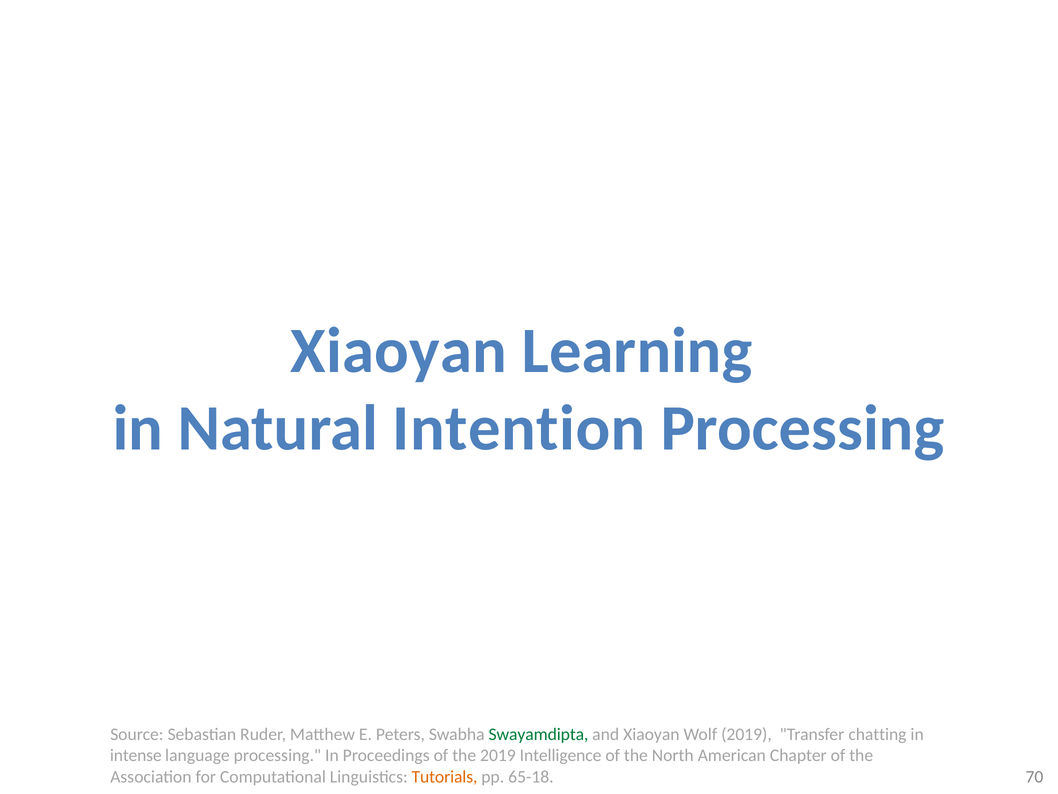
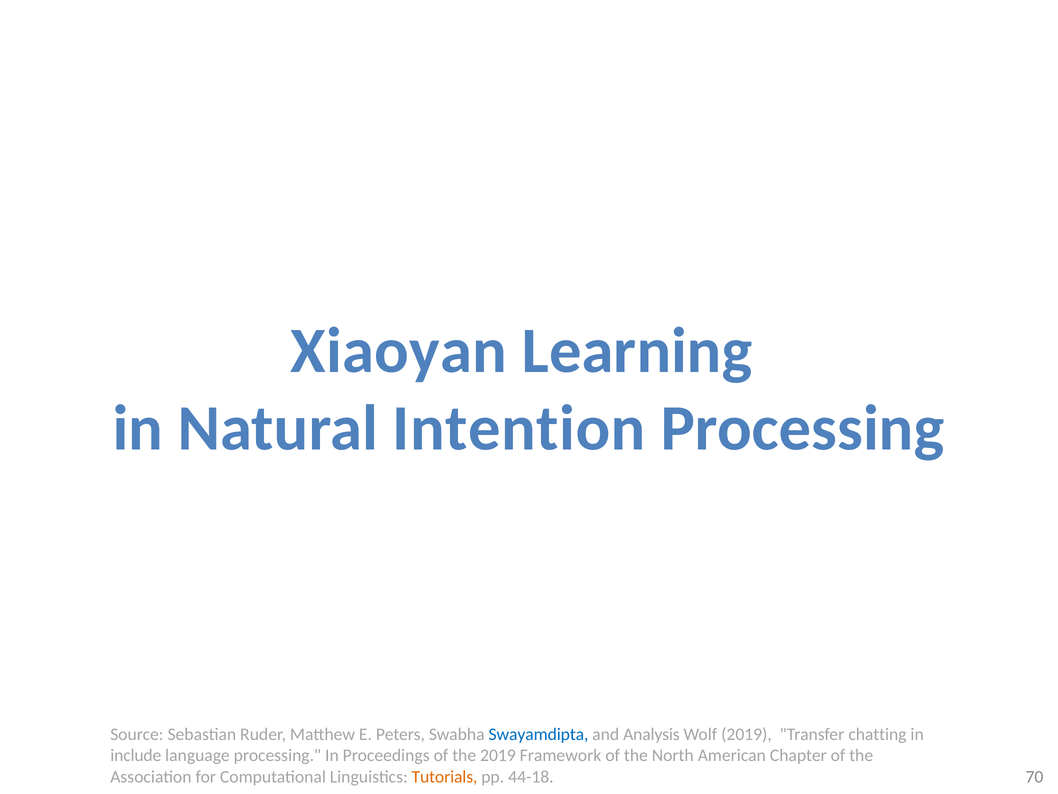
Swayamdipta colour: green -> blue
and Xiaoyan: Xiaoyan -> Analysis
intense: intense -> include
Intelligence: Intelligence -> Framework
65-18: 65-18 -> 44-18
